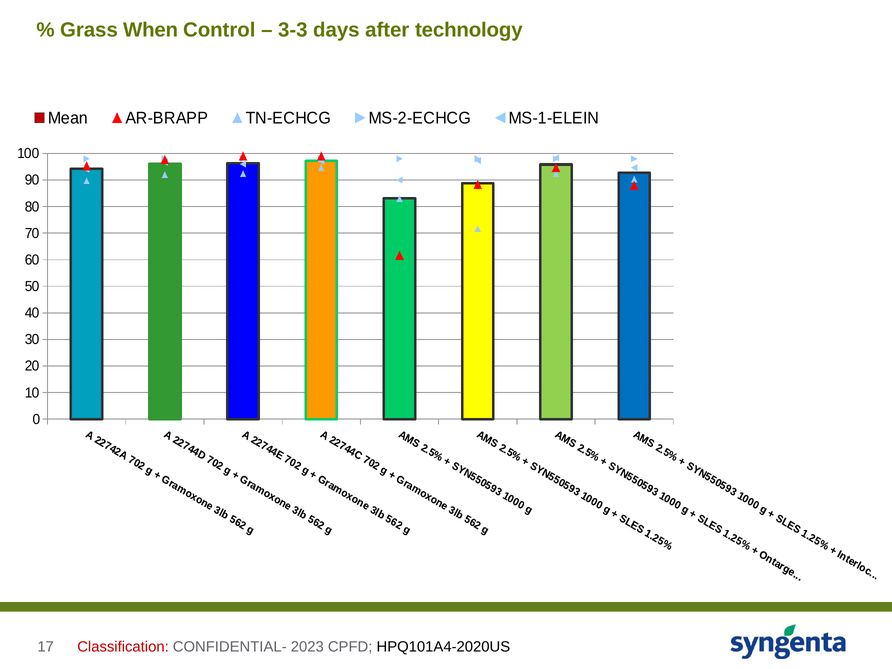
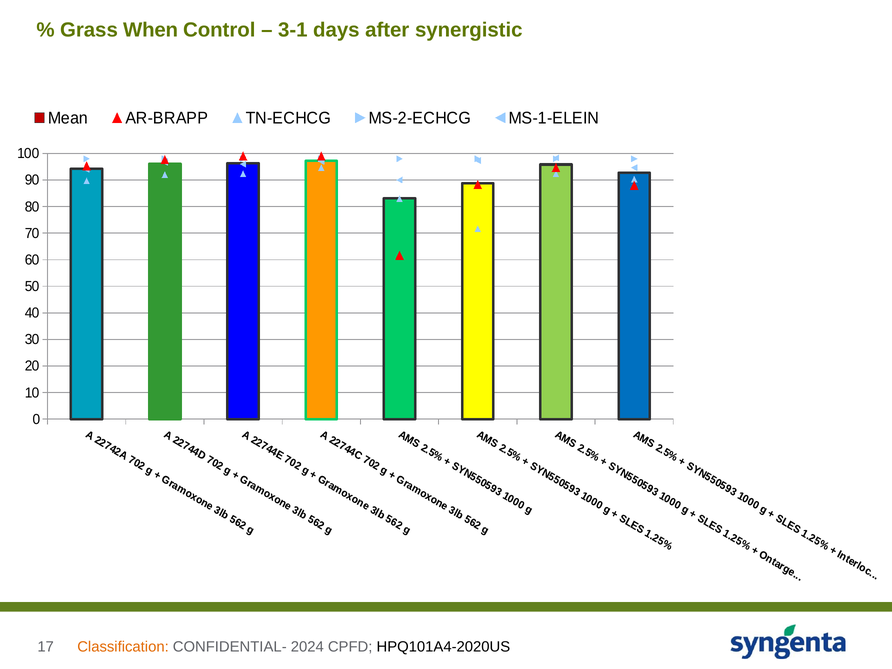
3-3: 3-3 -> 3-1
technology: technology -> synergistic
Classification colour: red -> orange
2023: 2023 -> 2024
